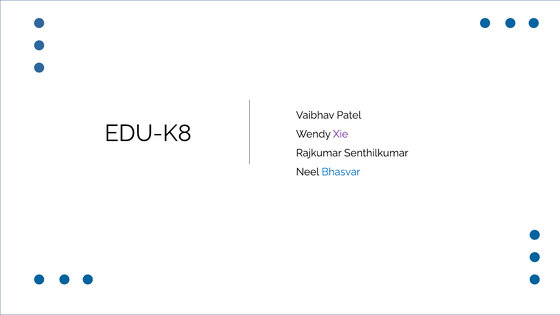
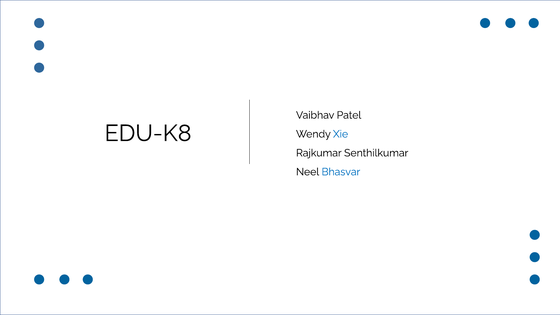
Xie colour: purple -> blue
